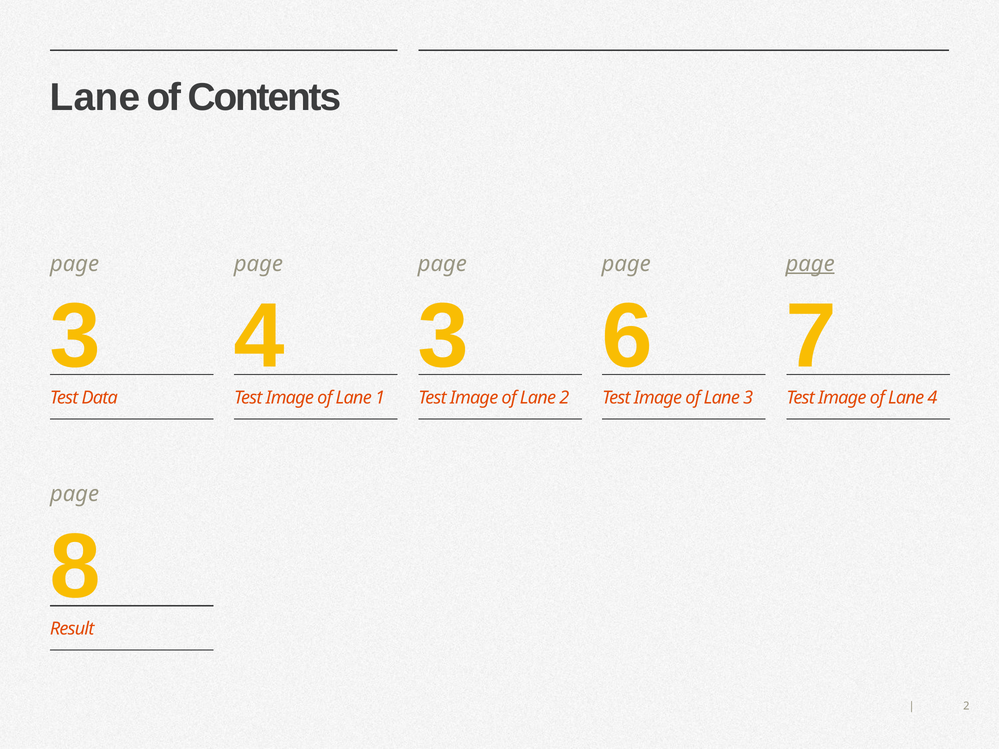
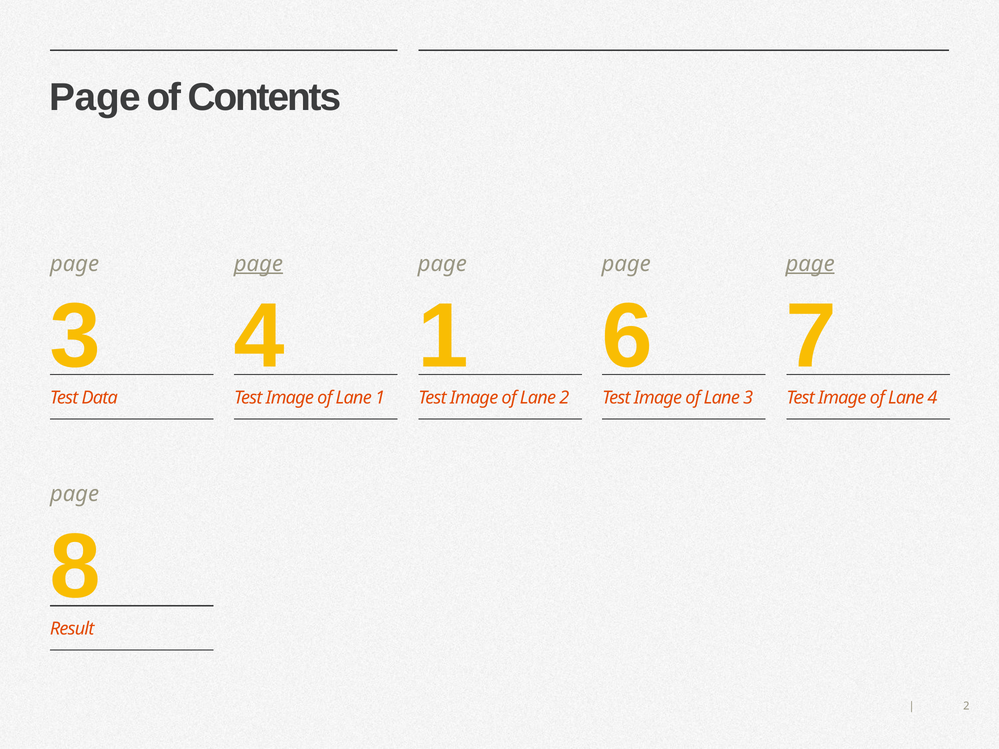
Lane at (95, 98): Lane -> Page
page at (258, 264) underline: none -> present
4 3: 3 -> 1
